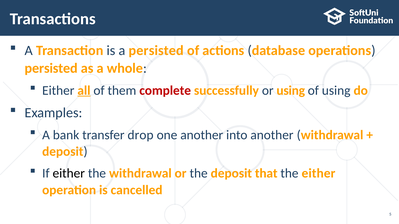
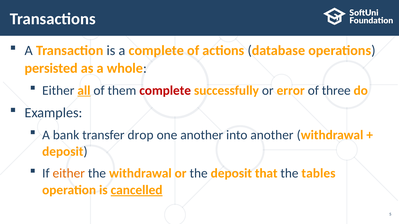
a persisted: persisted -> complete
or using: using -> error
of using: using -> three
either at (69, 174) colour: black -> orange
the either: either -> tables
cancelled underline: none -> present
